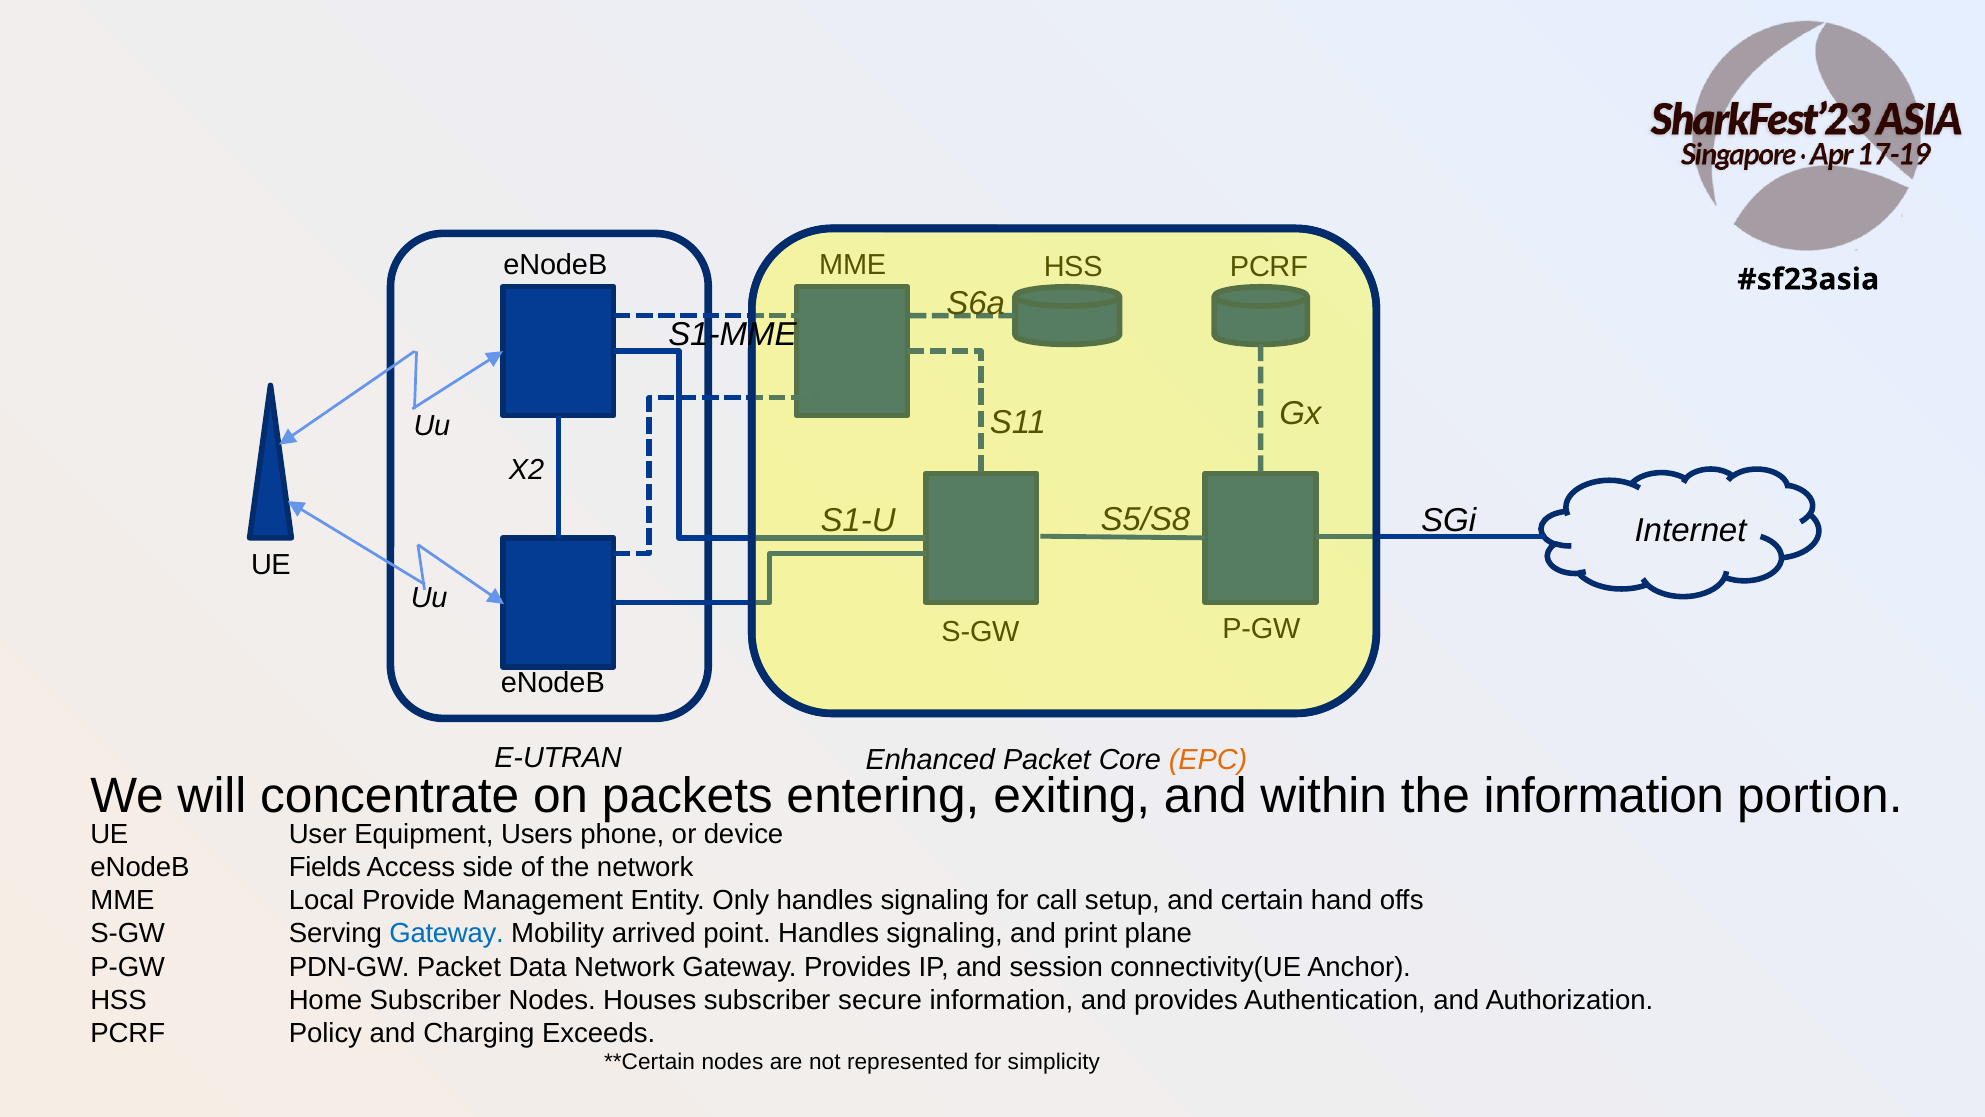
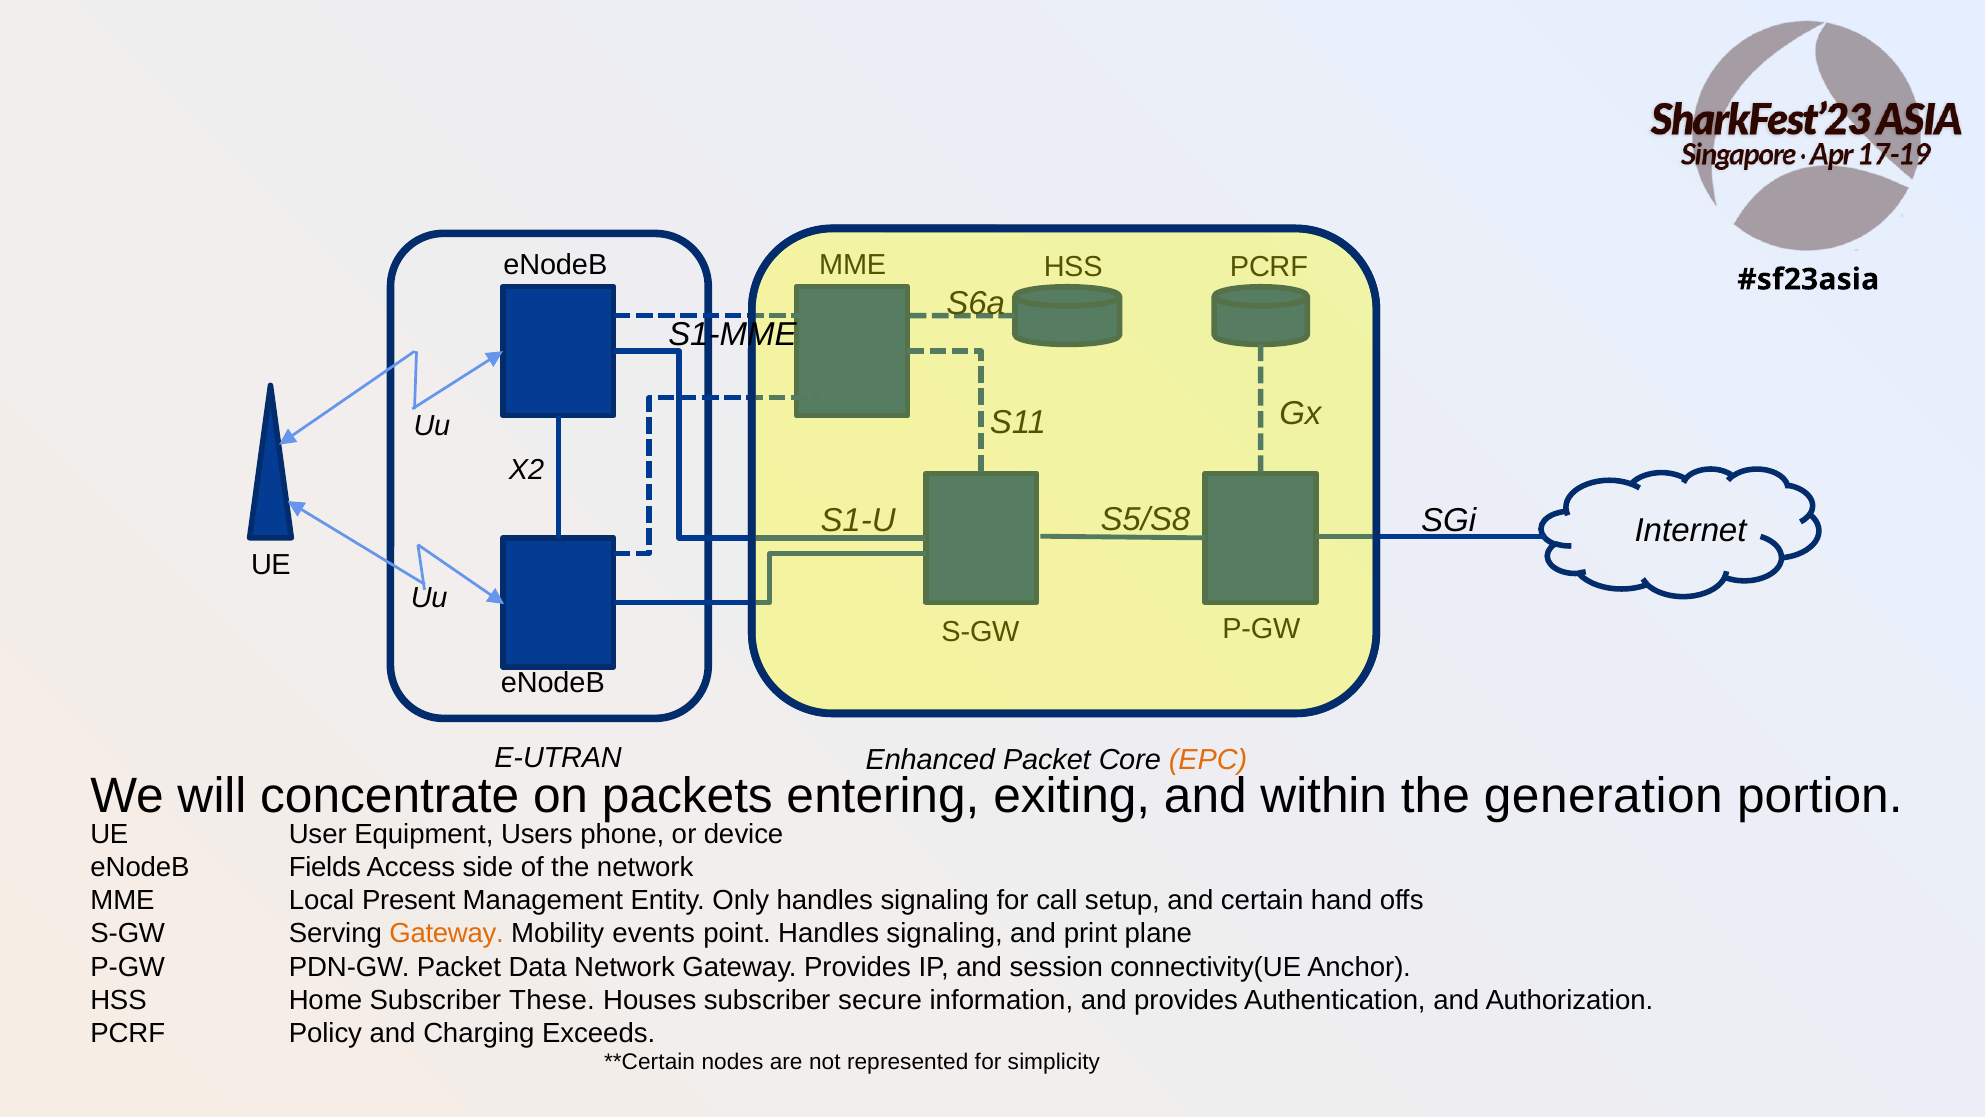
the information: information -> generation
Provide: Provide -> Present
Gateway at (447, 933) colour: blue -> orange
arrived: arrived -> events
Subscriber Nodes: Nodes -> These
